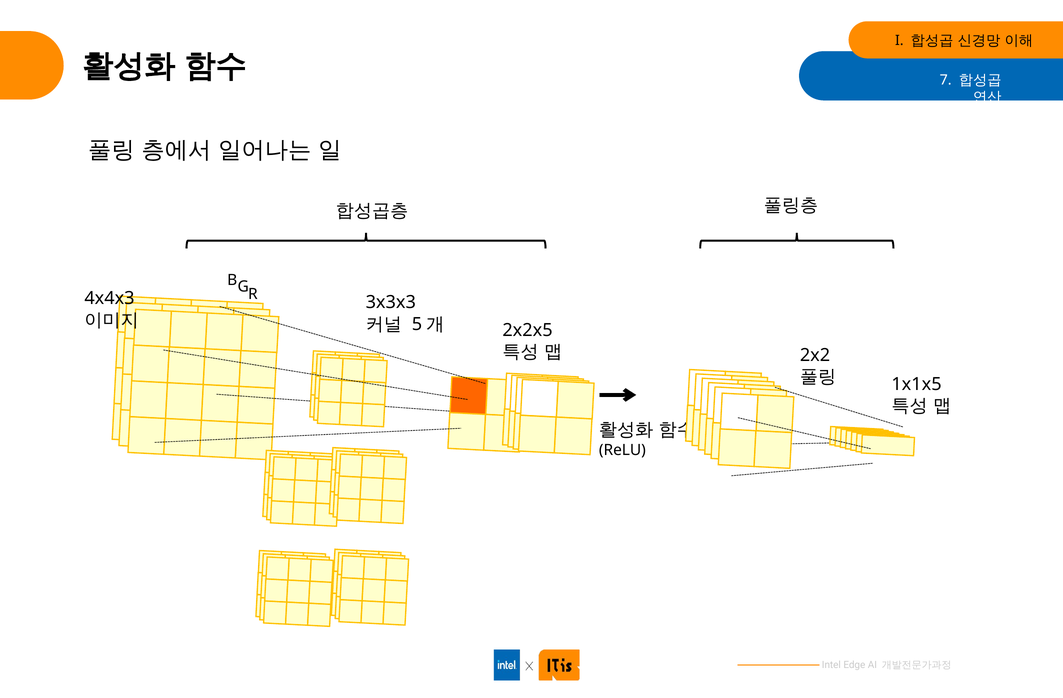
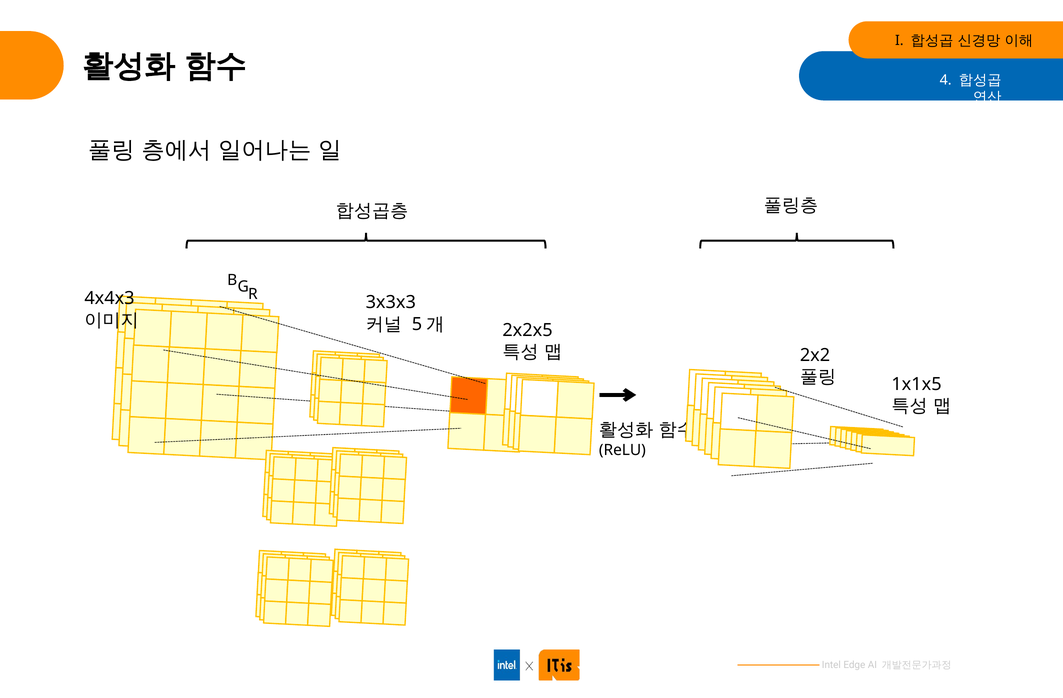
7: 7 -> 4
